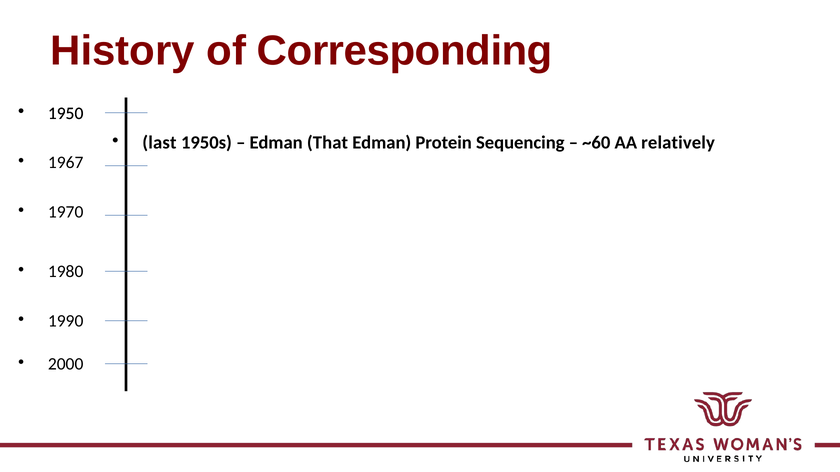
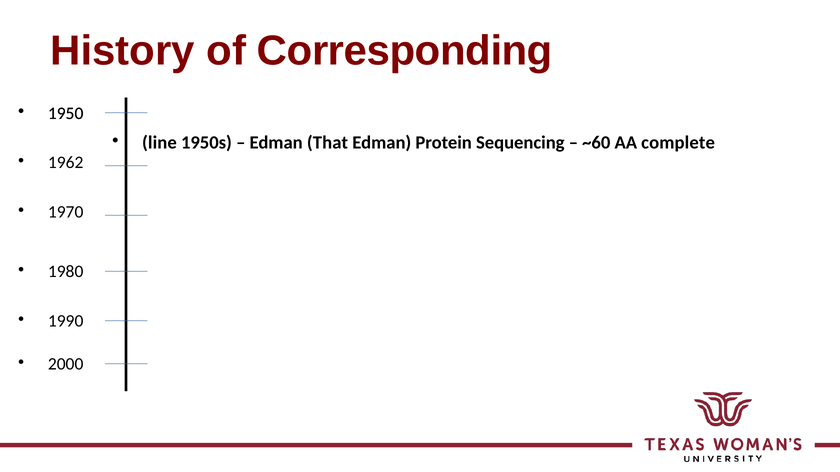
last: last -> line
relatively: relatively -> complete
1967: 1967 -> 1962
